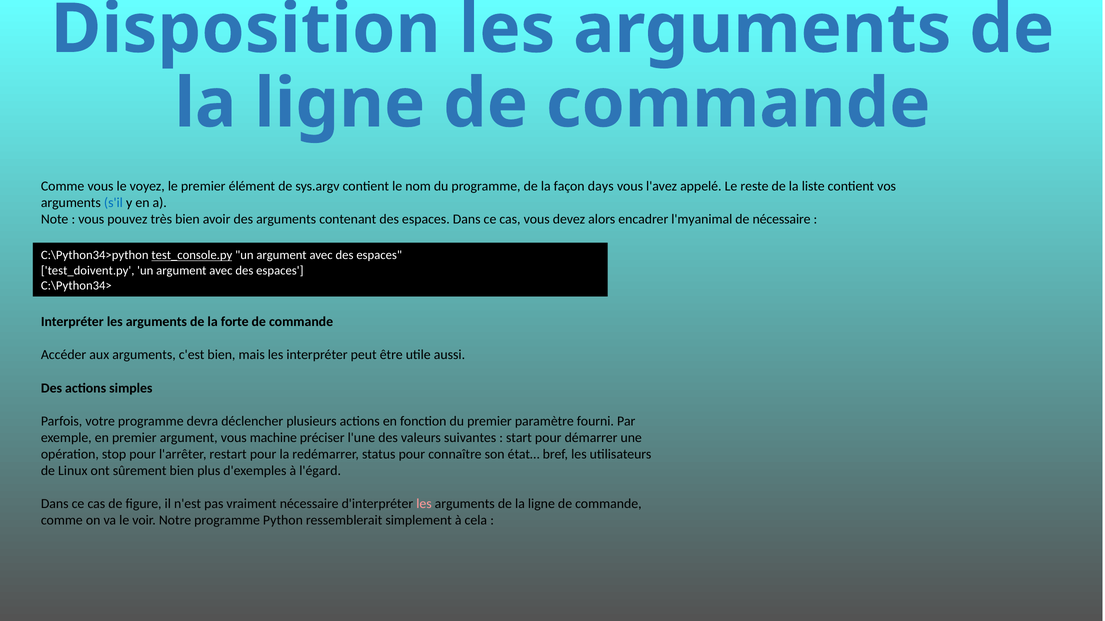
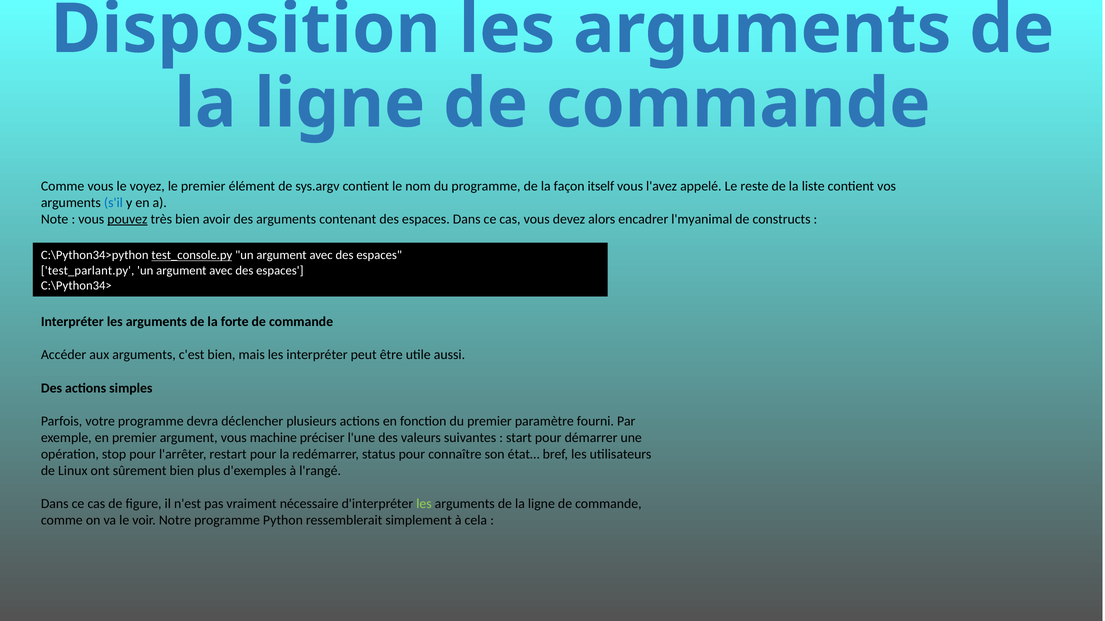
days: days -> itself
pouvez underline: none -> present
de nécessaire: nécessaire -> constructs
test_doivent.py: test_doivent.py -> test_parlant.py
l'égard: l'égard -> l'rangé
les at (424, 504) colour: pink -> light green
